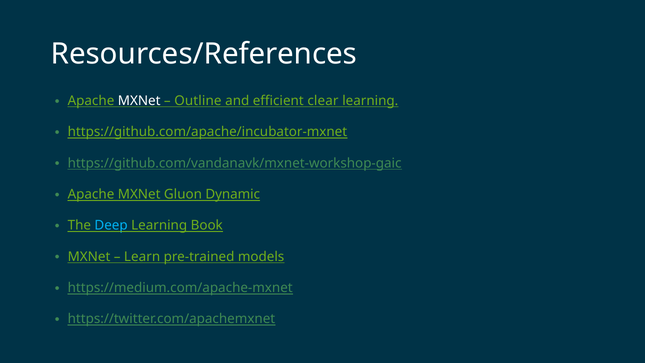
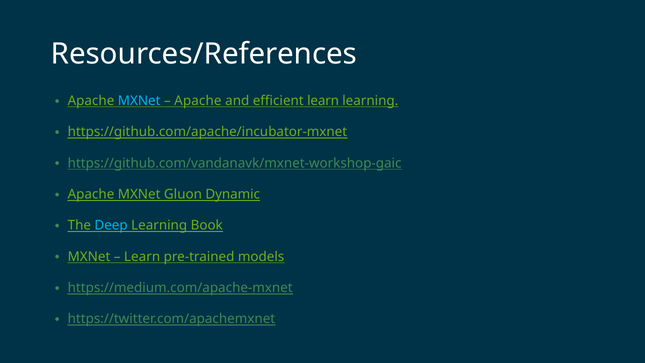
MXNet at (139, 101) colour: white -> light blue
Outline at (198, 101): Outline -> Apache
efficient clear: clear -> learn
